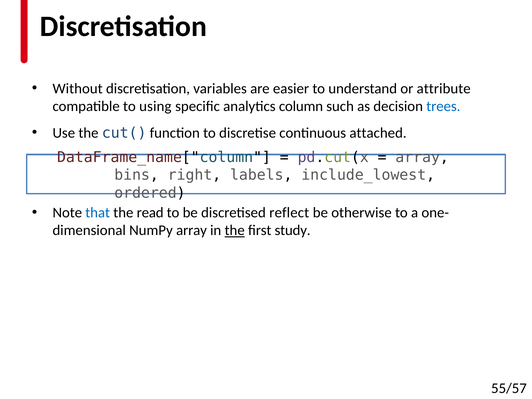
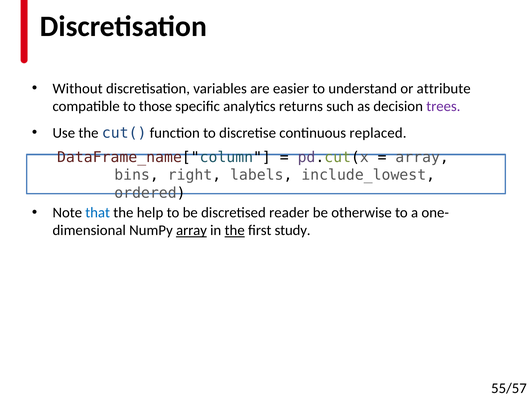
using: using -> those
column: column -> returns
trees colour: blue -> purple
attached: attached -> replaced
read: read -> help
reflect: reflect -> reader
array at (192, 230) underline: none -> present
